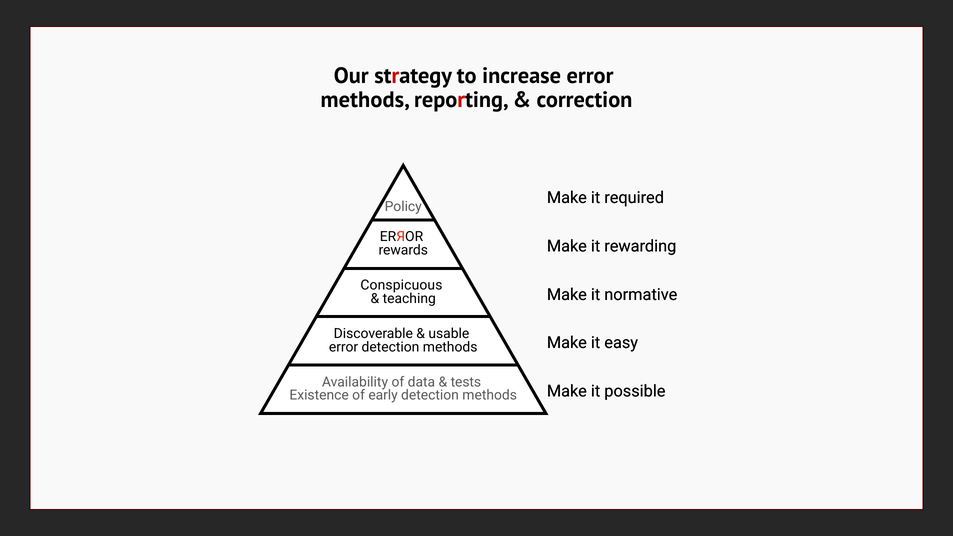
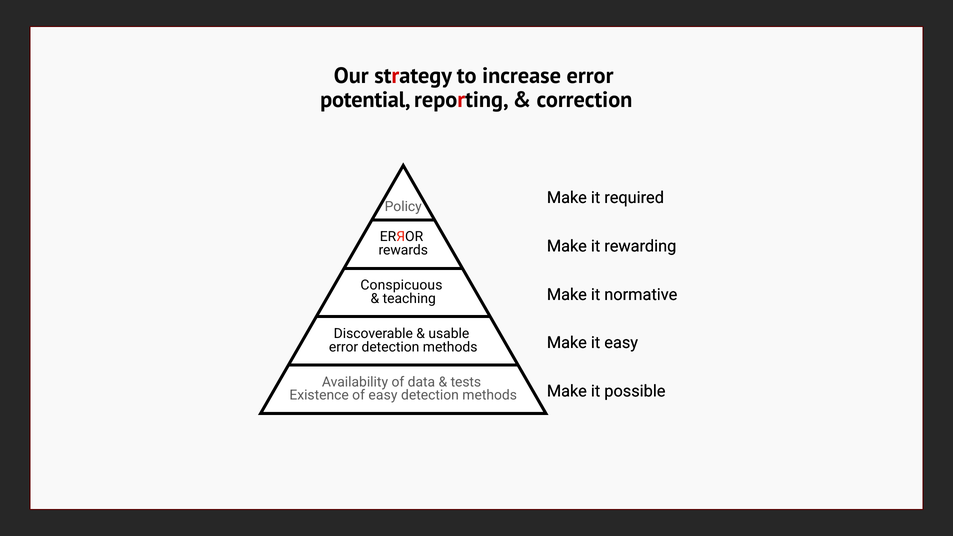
methods at (365, 100): methods -> potential
of early: early -> easy
